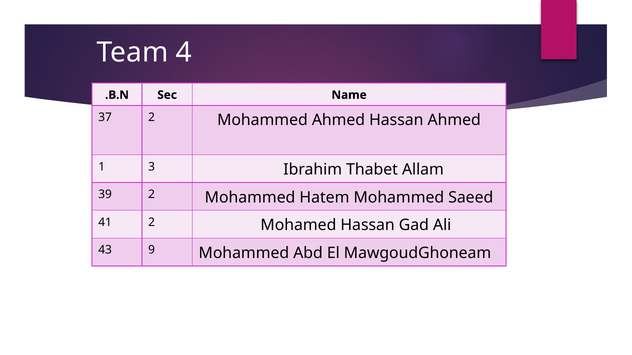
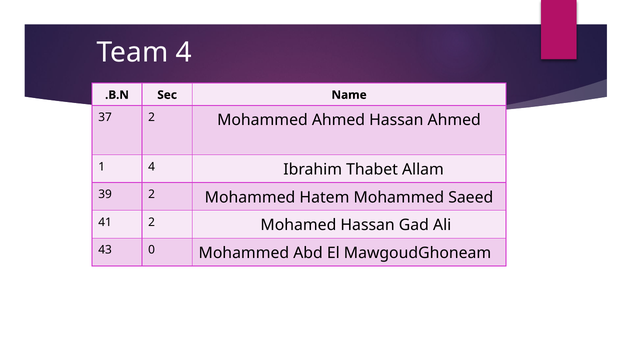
1 3: 3 -> 4
9: 9 -> 0
